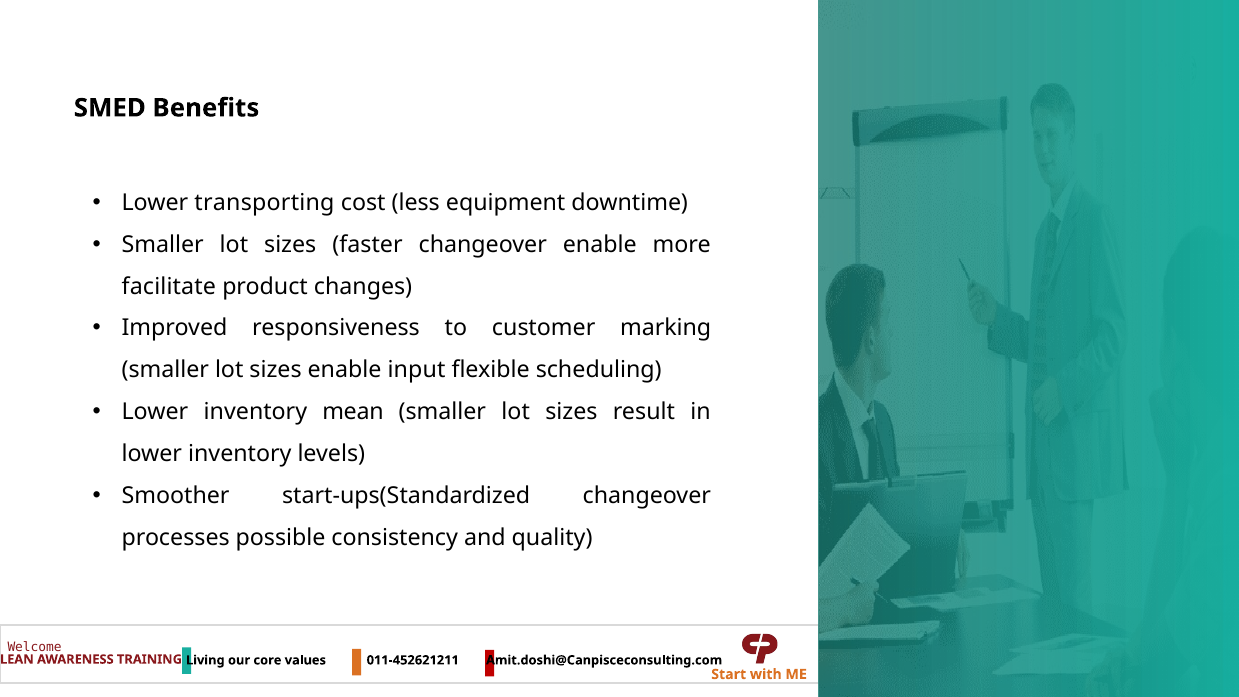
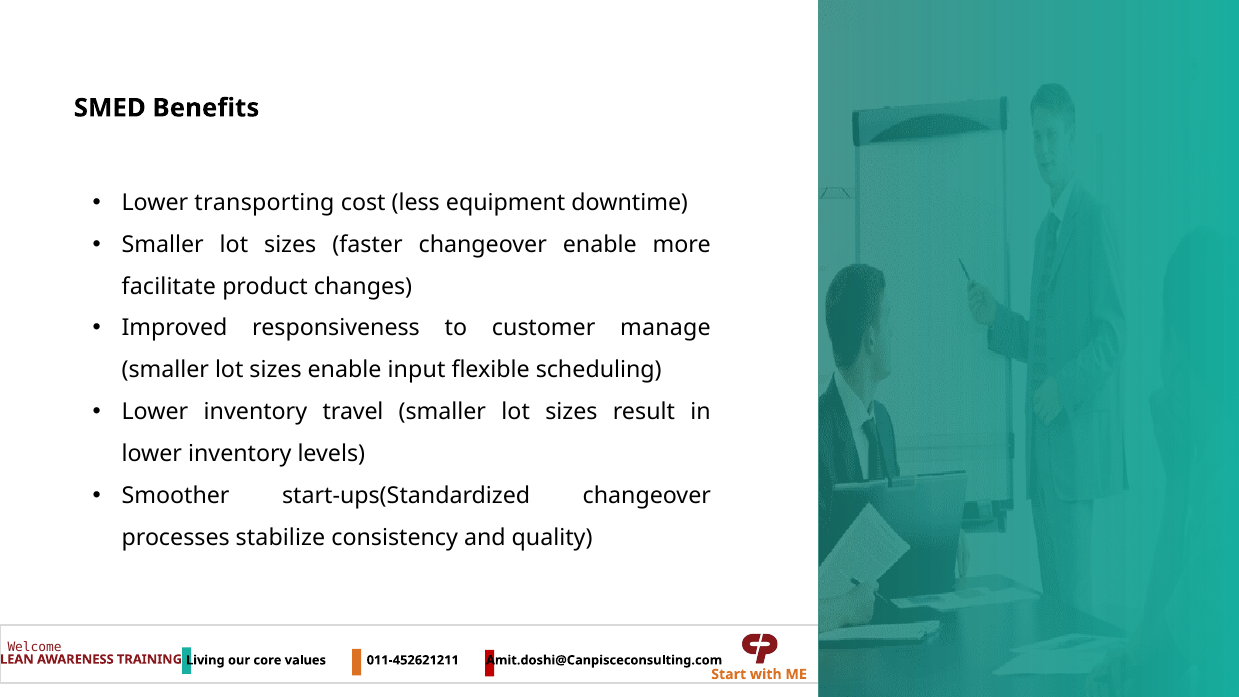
marking: marking -> manage
mean: mean -> travel
possible: possible -> stabilize
